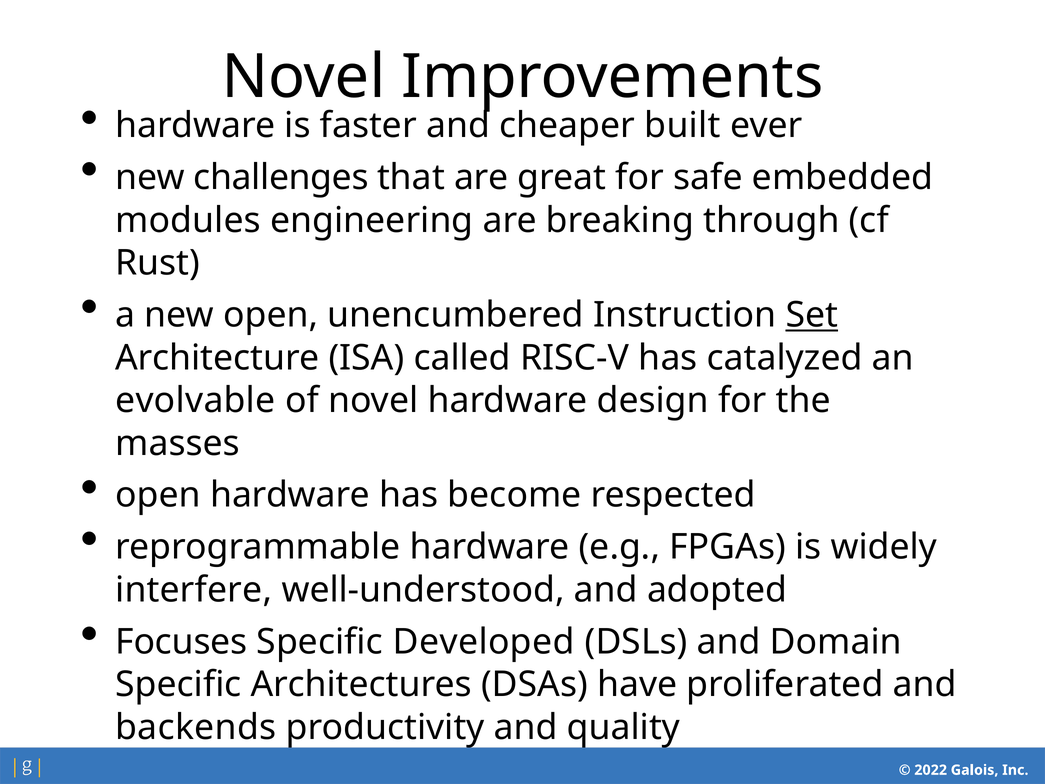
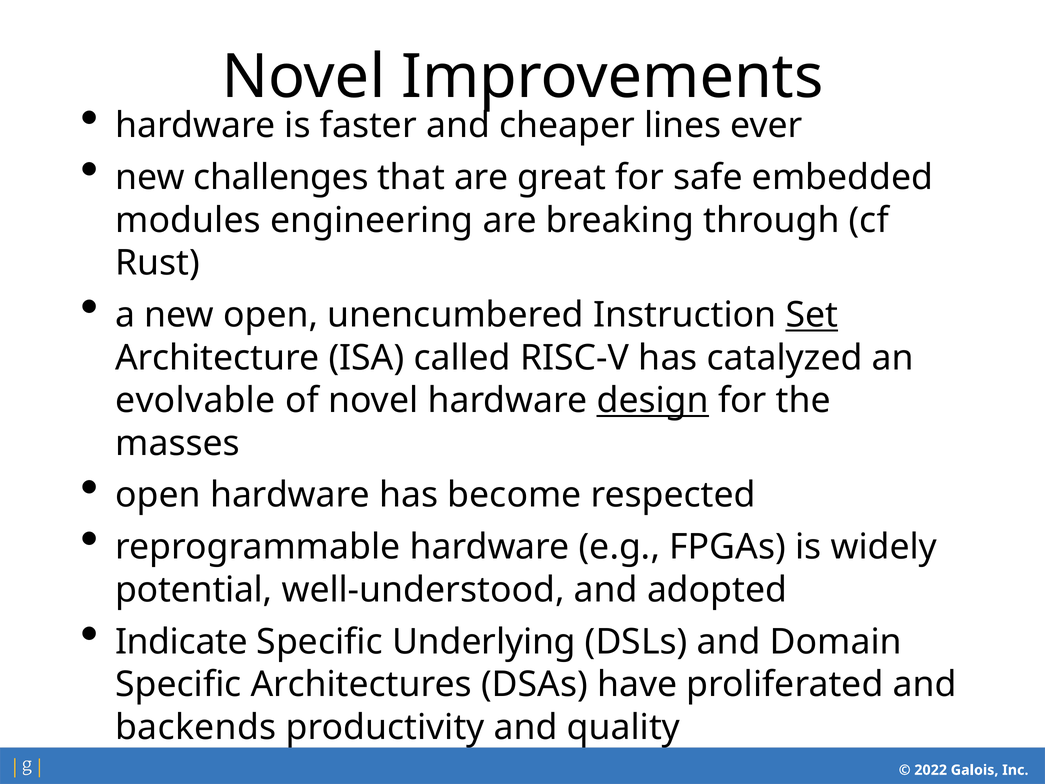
built: built -> lines
design underline: none -> present
interfere: interfere -> potential
Focuses: Focuses -> Indicate
Developed: Developed -> Underlying
